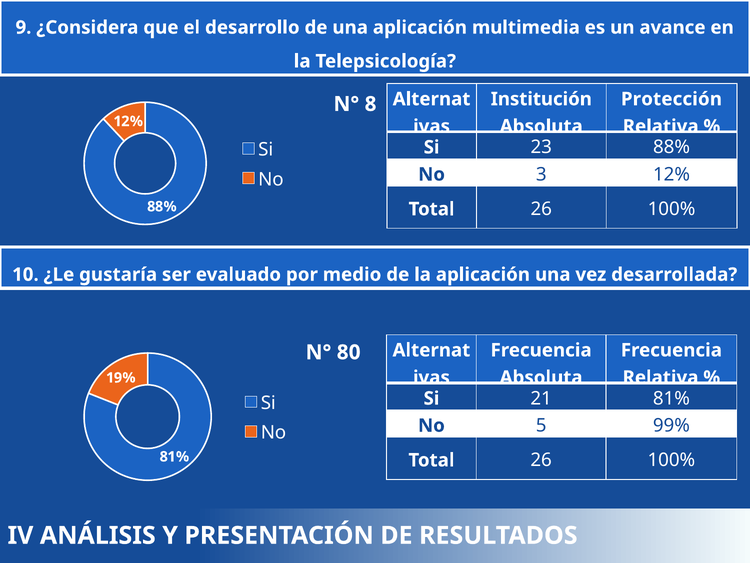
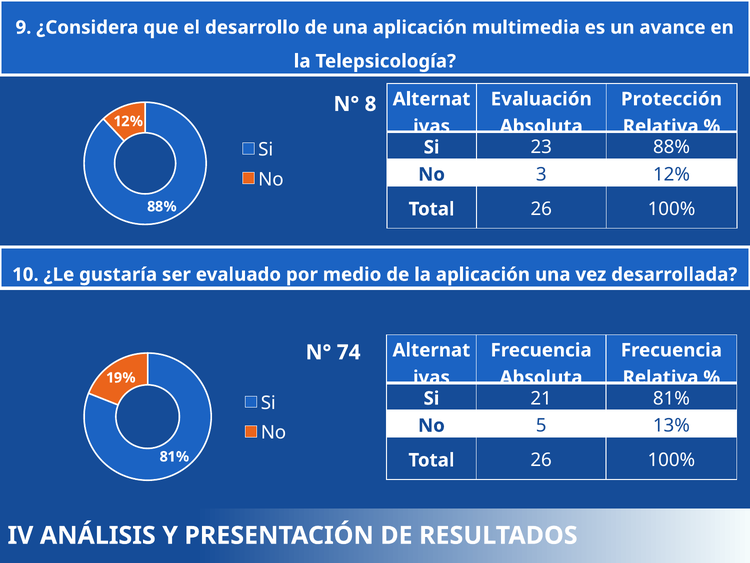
Institución: Institución -> Evaluación
80: 80 -> 74
99%: 99% -> 13%
